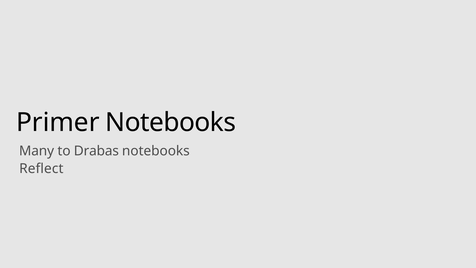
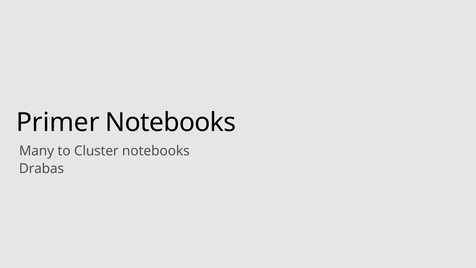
Drabas: Drabas -> Cluster
Reflect: Reflect -> Drabas
